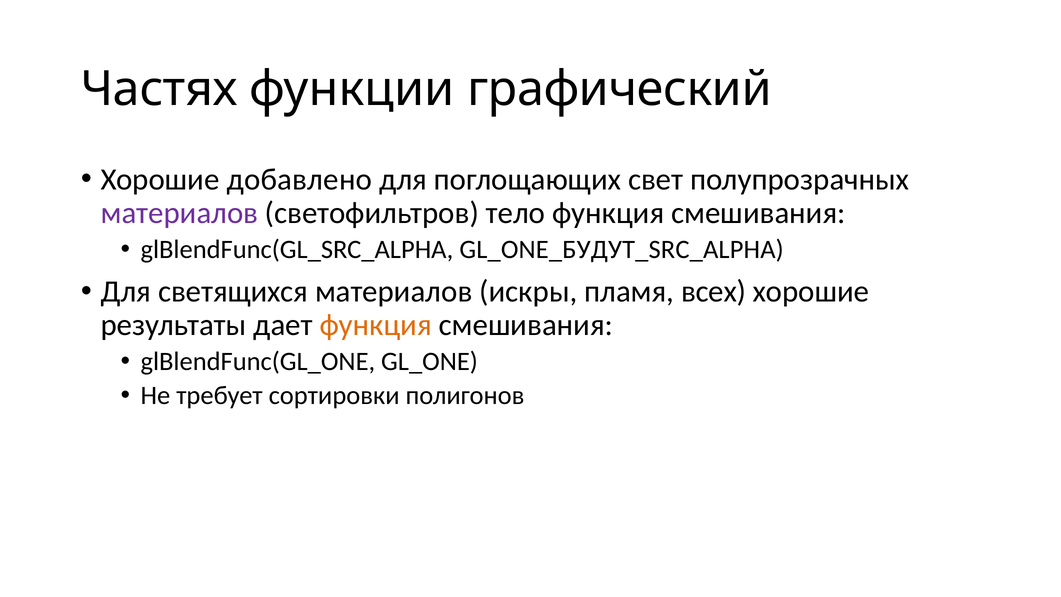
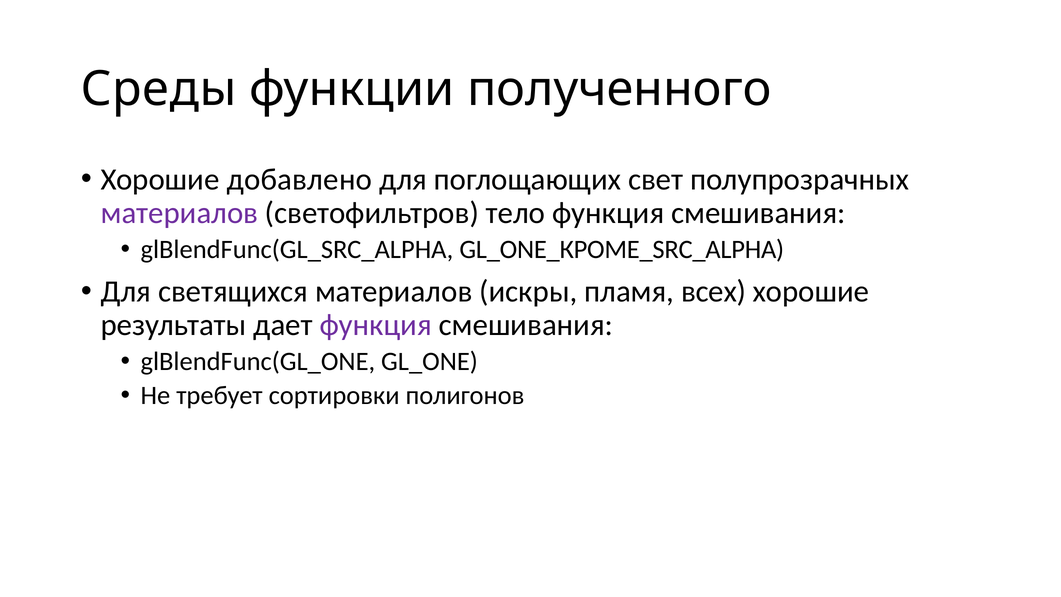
Частях: Частях -> Среды
графический: графический -> полученного
GL_ONE_БУДУТ_SRC_ALPHA: GL_ONE_БУДУТ_SRC_ALPHA -> GL_ONE_КРОМЕ_SRC_ALPHA
функция at (376, 325) colour: orange -> purple
